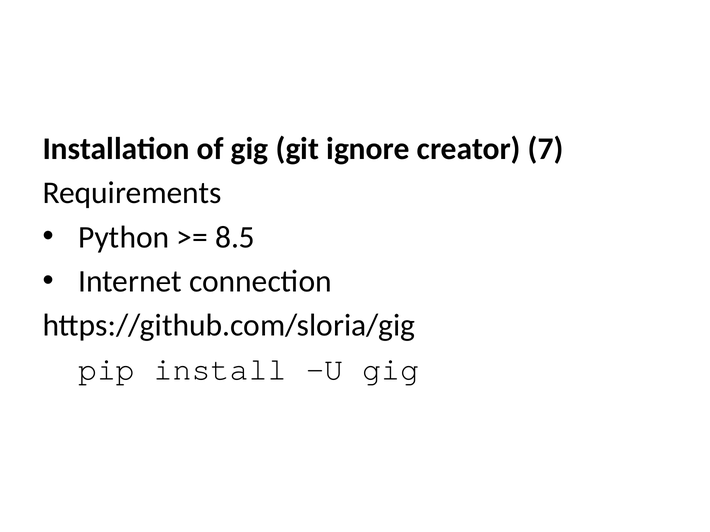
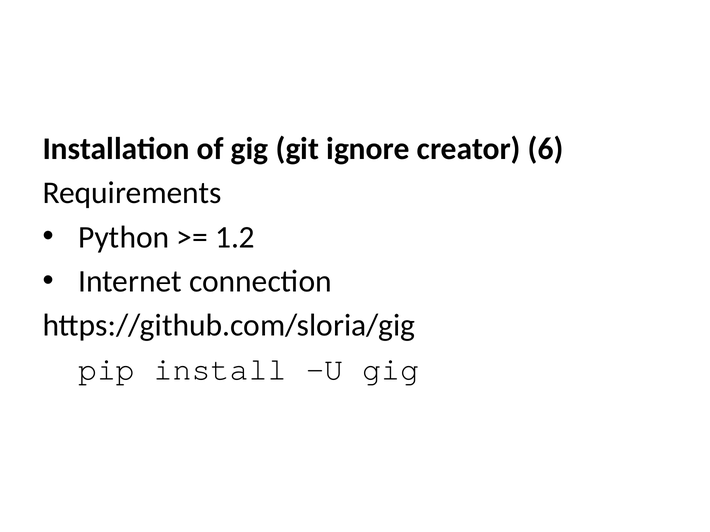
7: 7 -> 6
8.5: 8.5 -> 1.2
